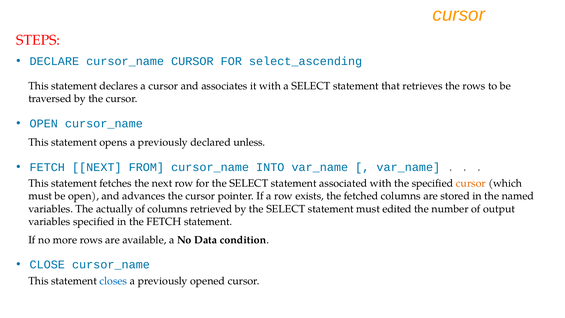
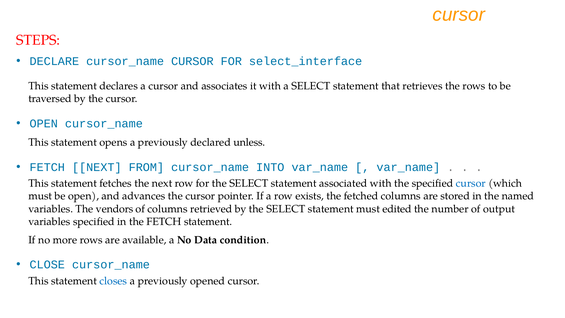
select_ascending: select_ascending -> select_interface
cursor at (471, 183) colour: orange -> blue
actually: actually -> vendors
